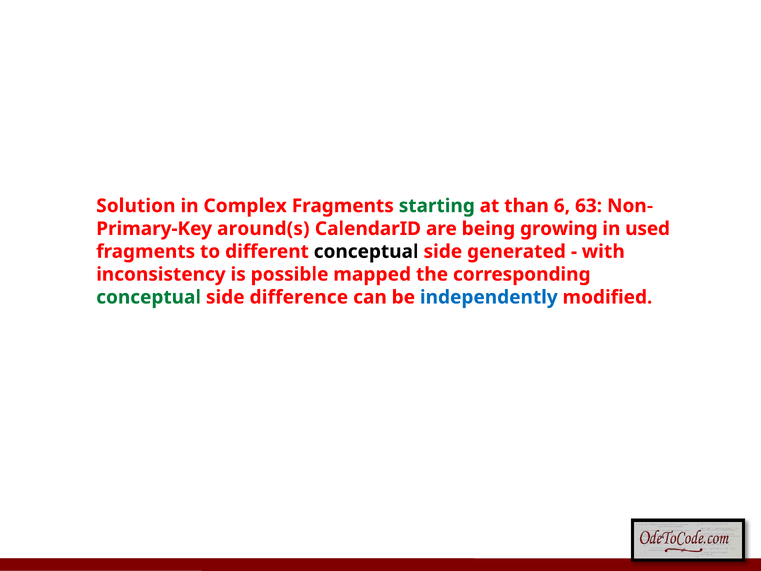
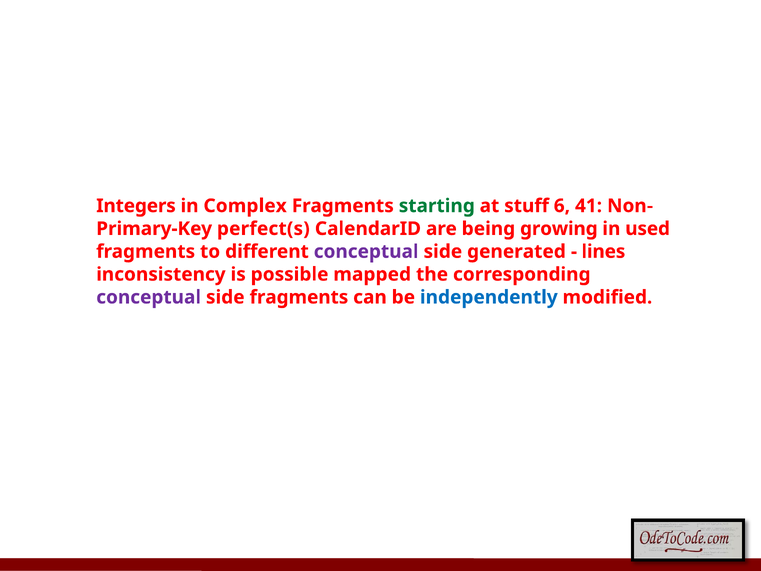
Solution: Solution -> Integers
than: than -> stuff
63: 63 -> 41
around(s: around(s -> perfect(s
conceptual at (366, 251) colour: black -> purple
with: with -> lines
conceptual at (149, 297) colour: green -> purple
side difference: difference -> fragments
